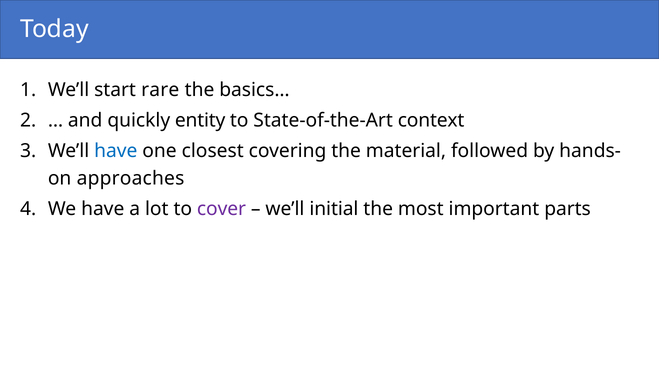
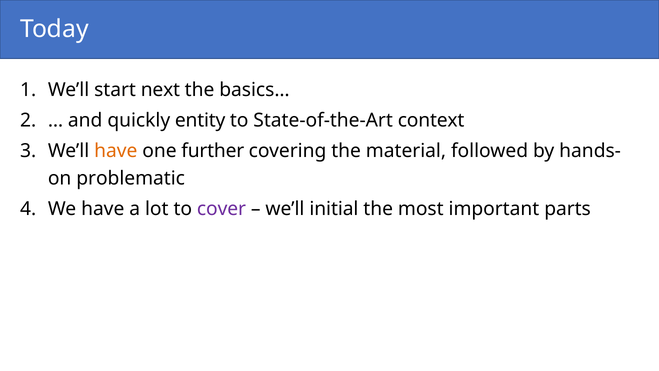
rare: rare -> next
have at (116, 151) colour: blue -> orange
closest: closest -> further
approaches: approaches -> problematic
